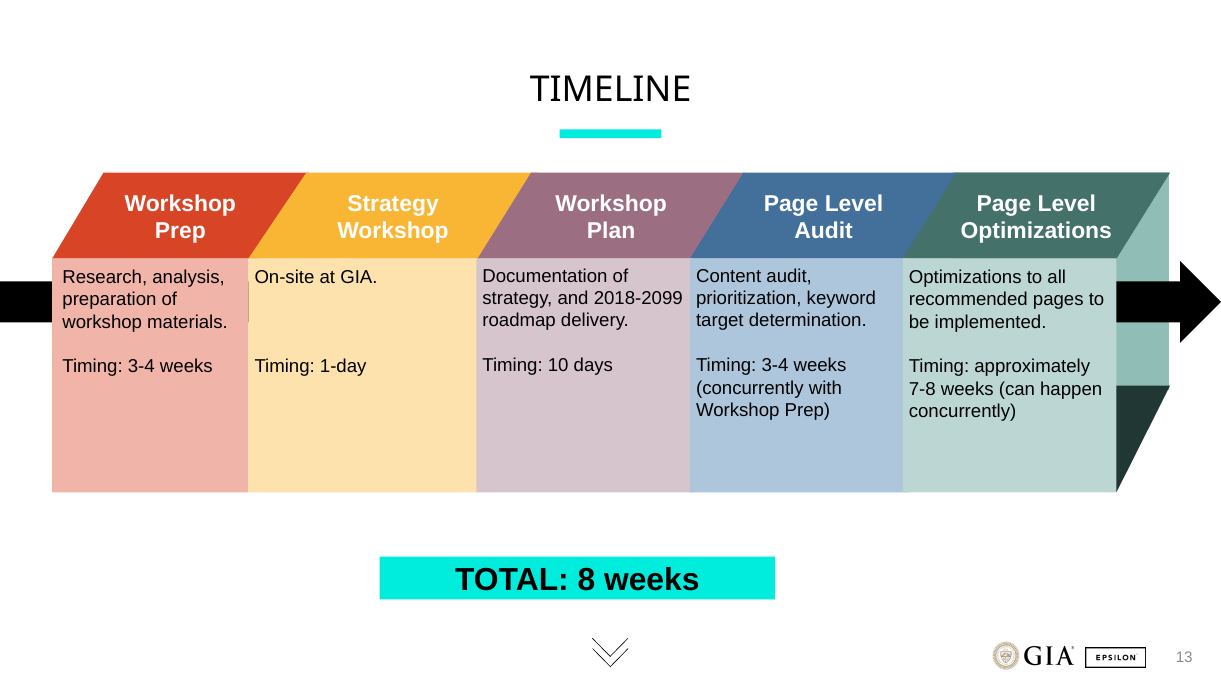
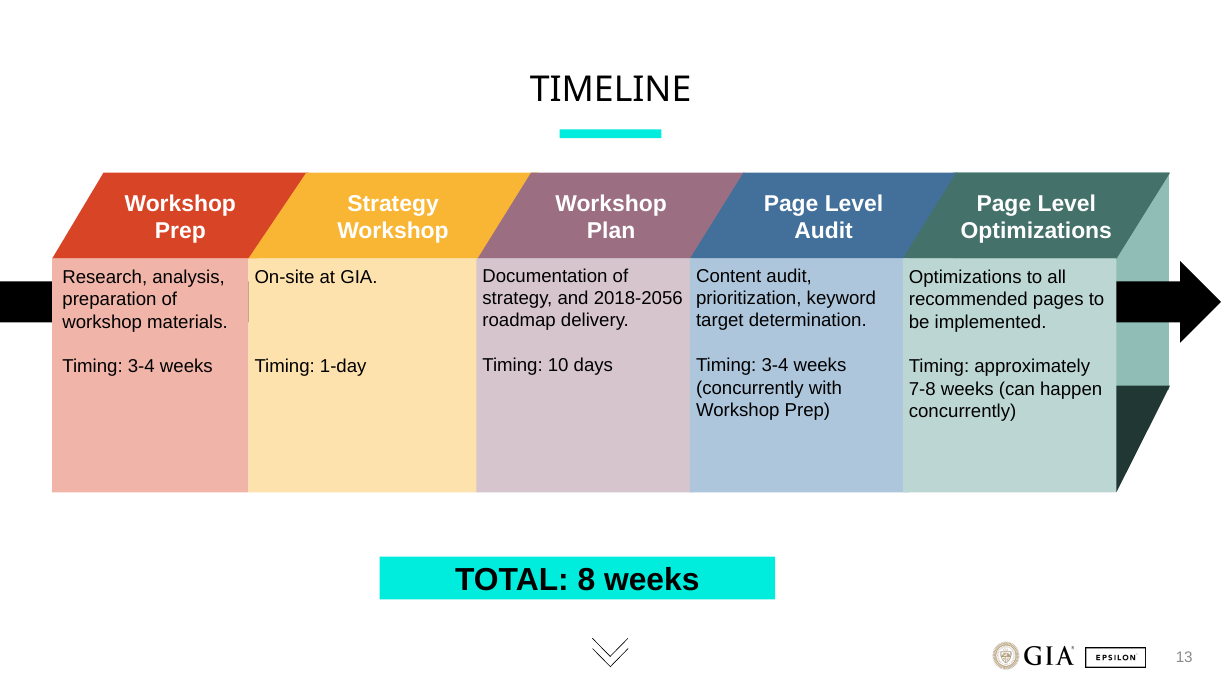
2018-2099: 2018-2099 -> 2018-2056
